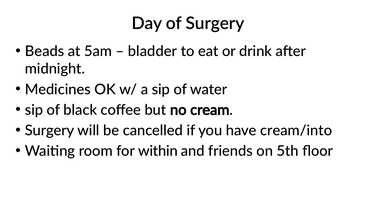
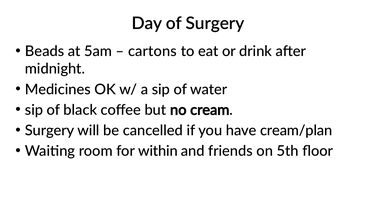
bladder: bladder -> cartons
cream/into: cream/into -> cream/plan
